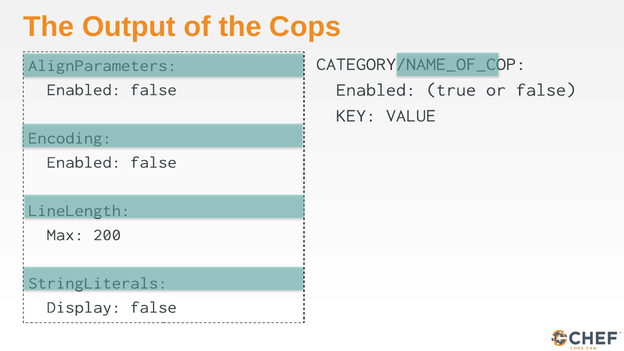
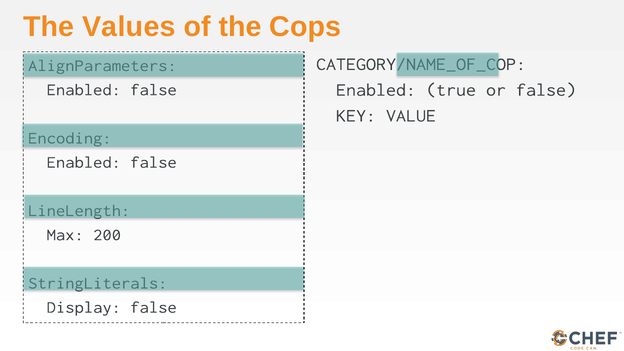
Output: Output -> Values
